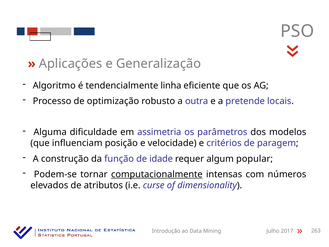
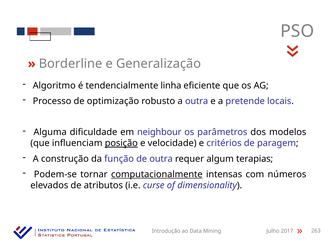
Aplicações: Aplicações -> Borderline
assimetria: assimetria -> neighbour
posição underline: none -> present
de idade: idade -> outra
popular: popular -> terapias
